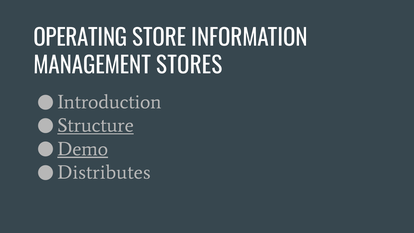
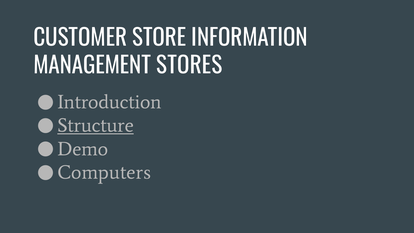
OPERATING: OPERATING -> CUSTOMER
Demo underline: present -> none
Distributes: Distributes -> Computers
